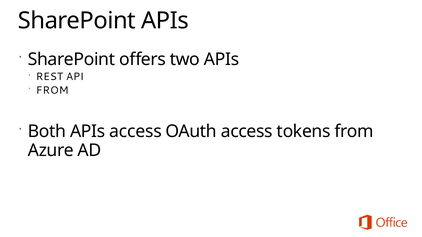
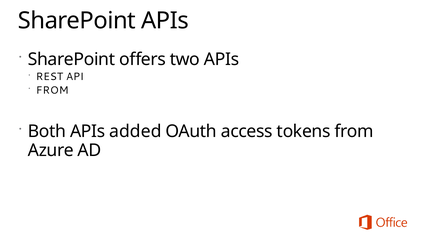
APIs access: access -> added
